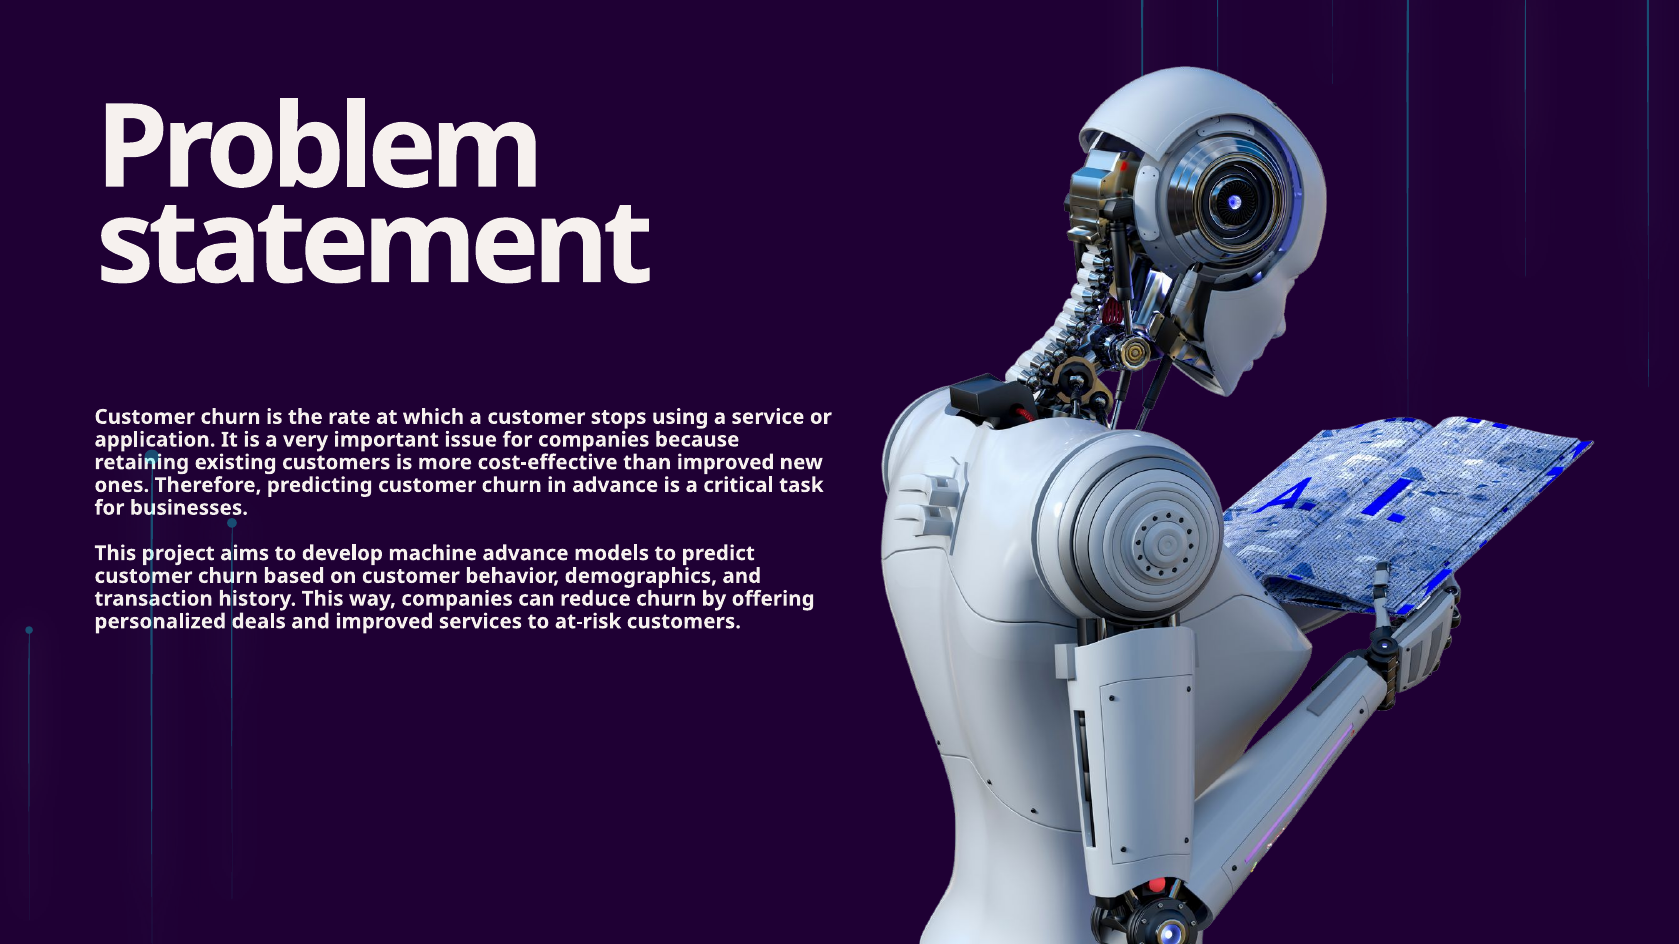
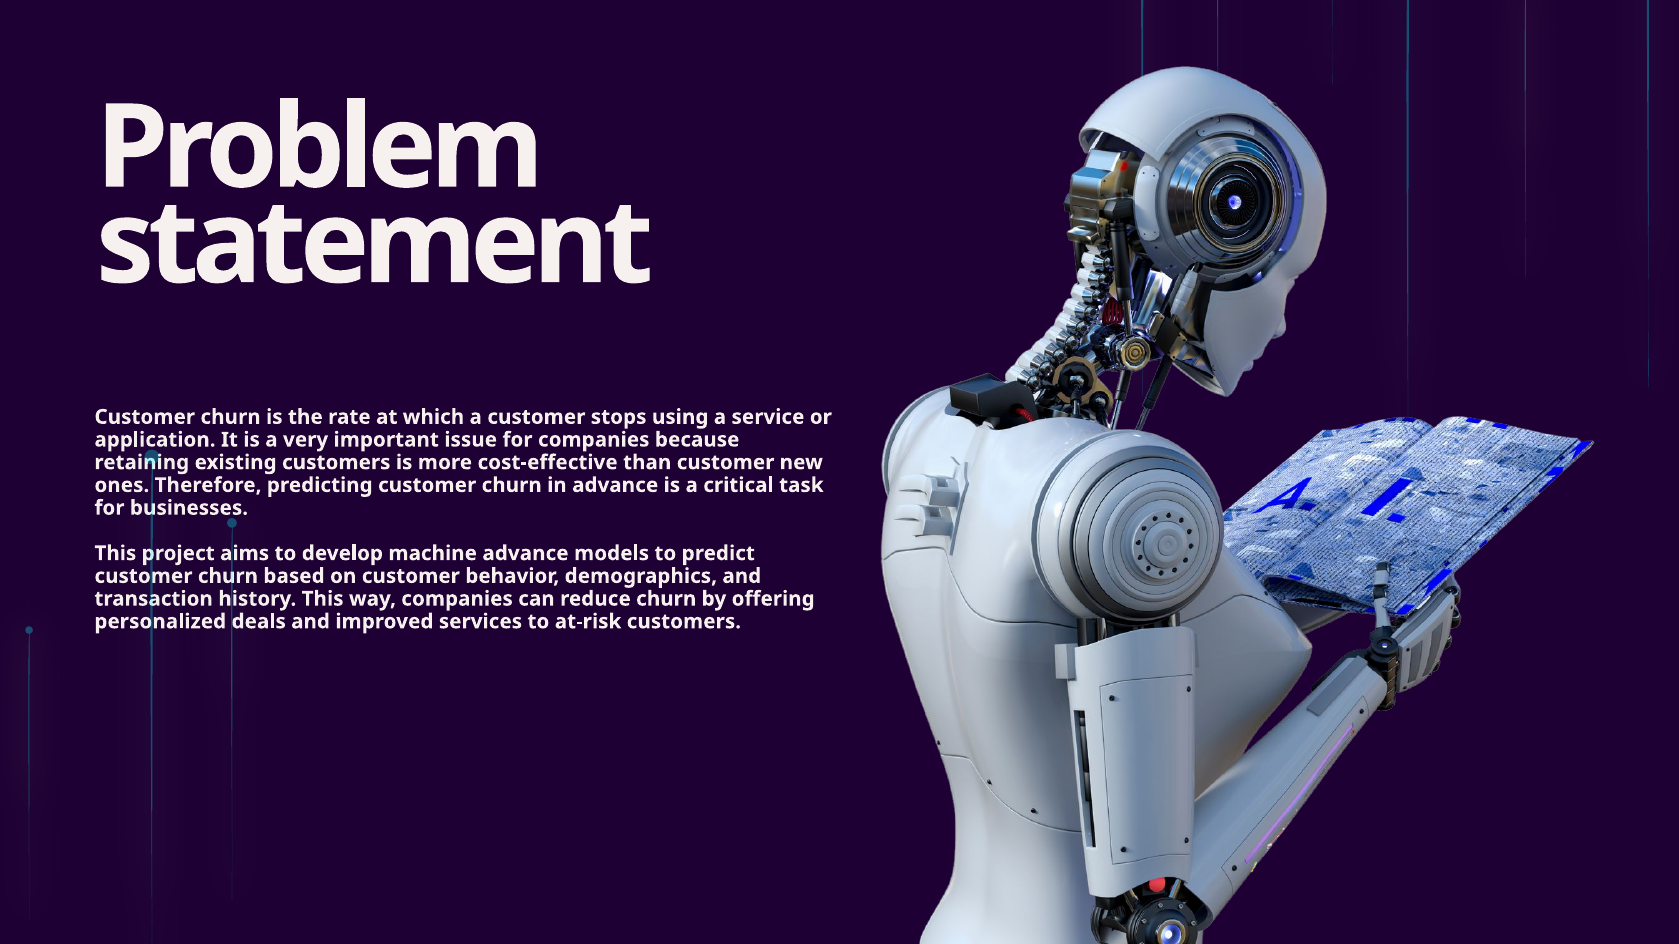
than improved: improved -> customer
